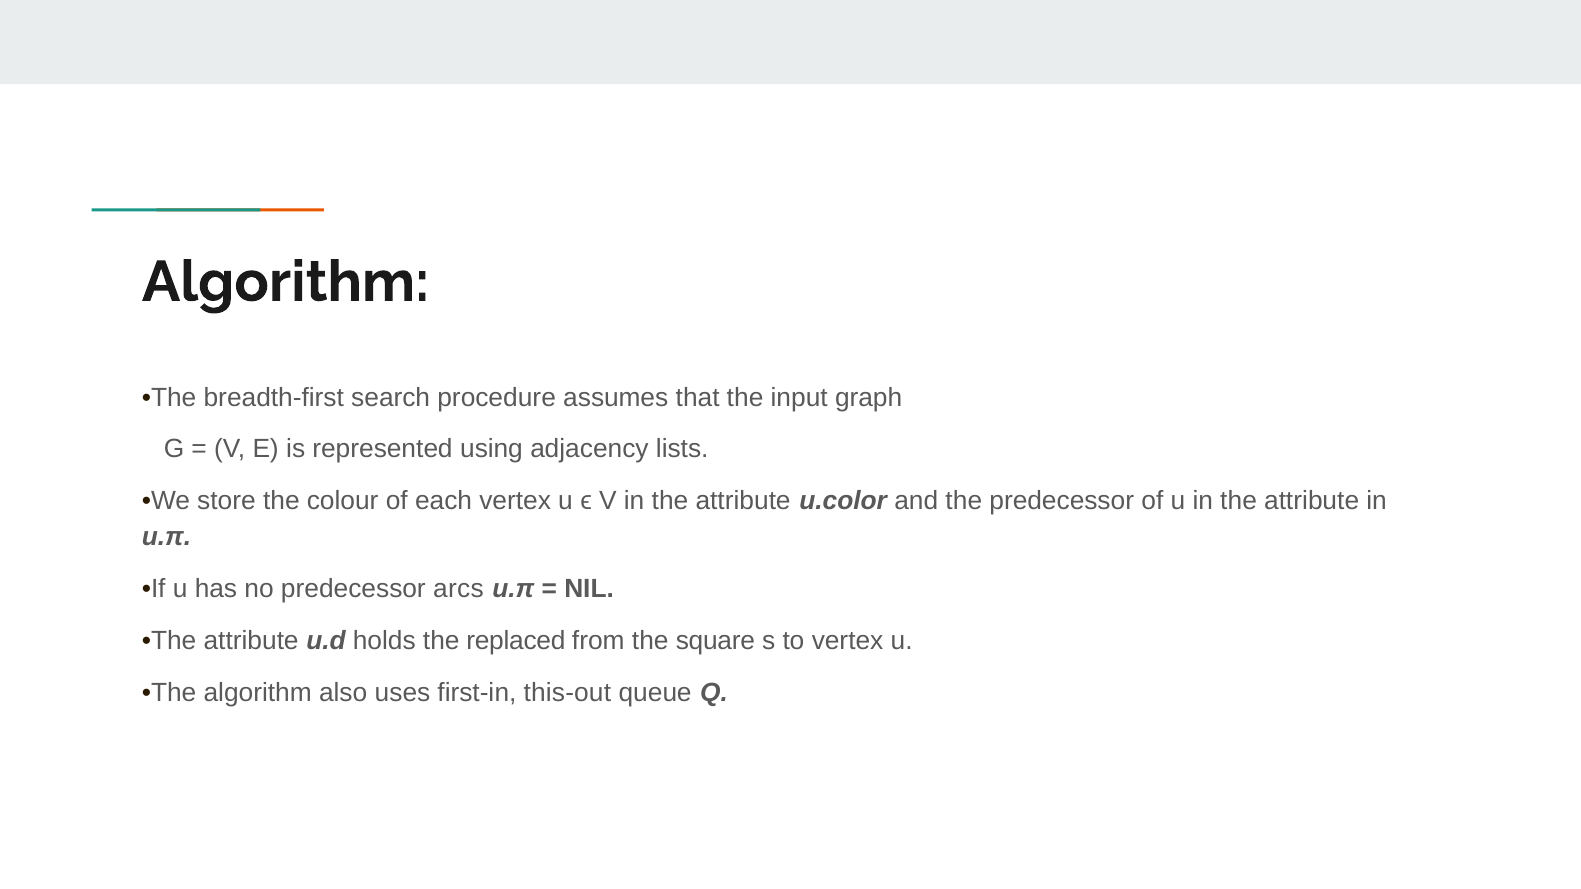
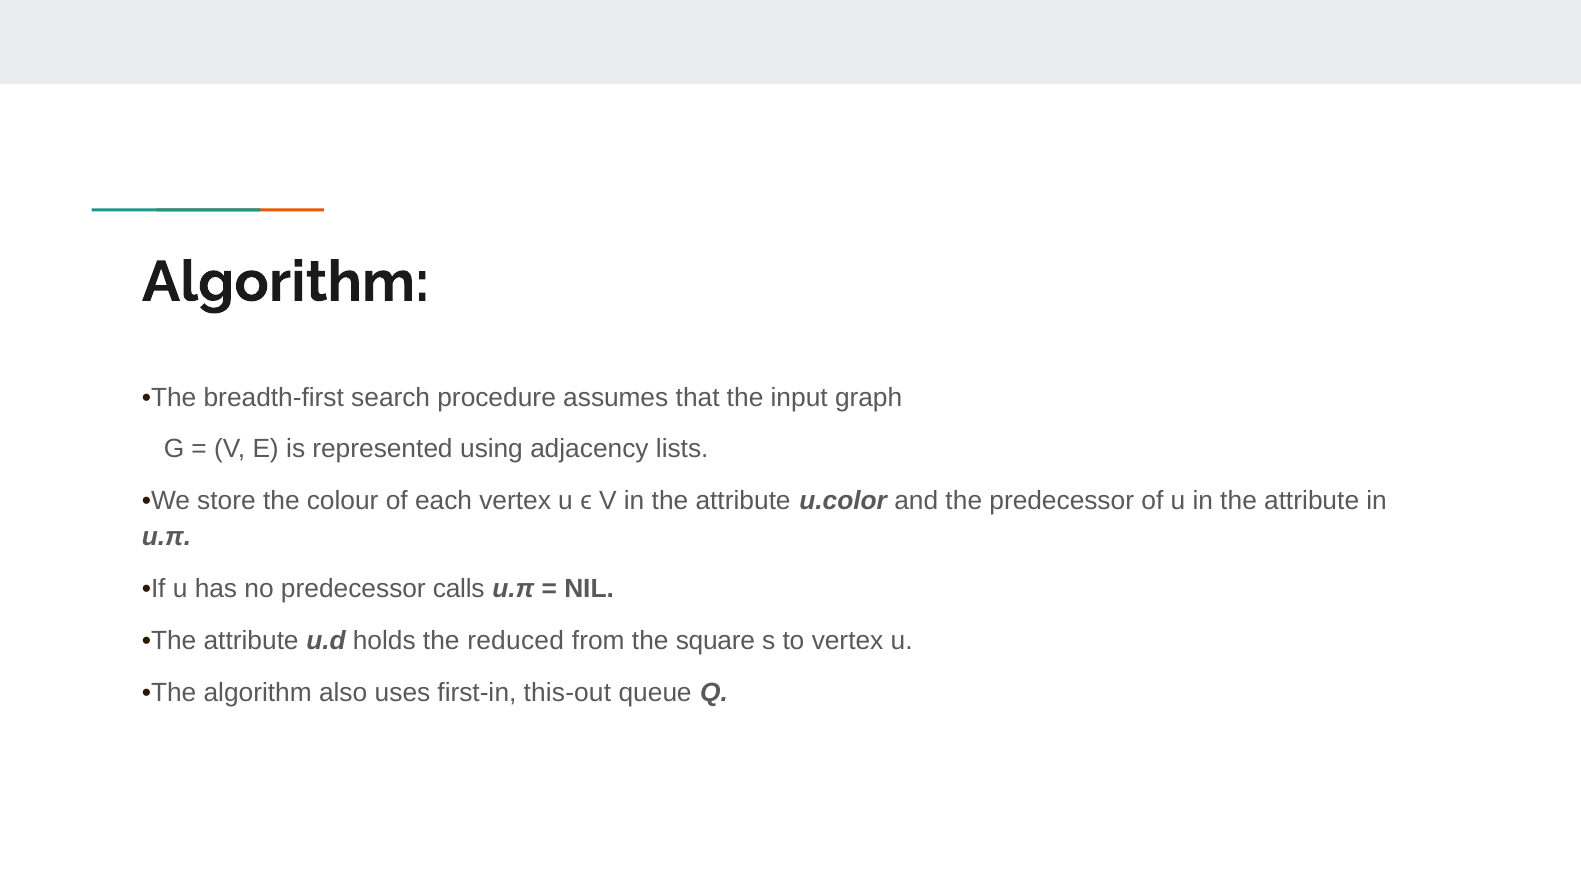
arcs: arcs -> calls
replaced: replaced -> reduced
